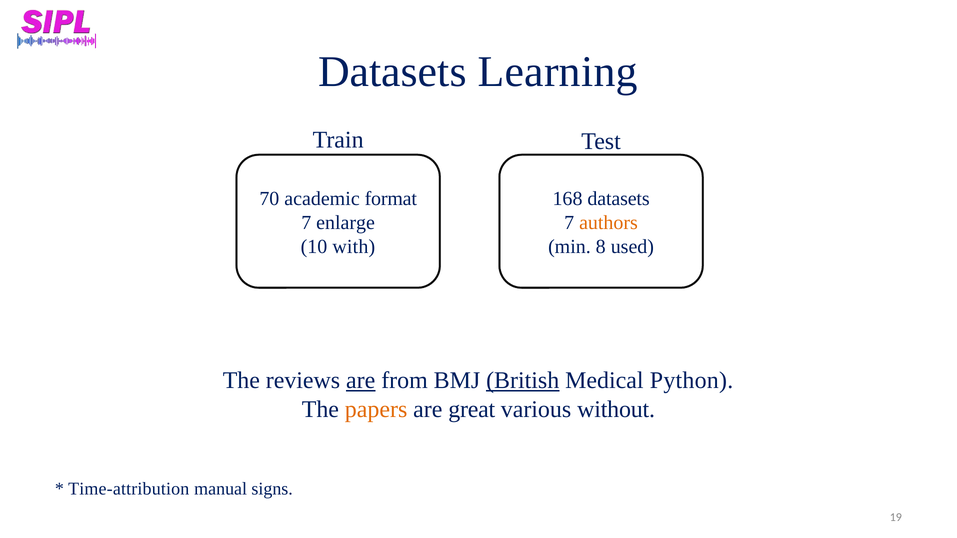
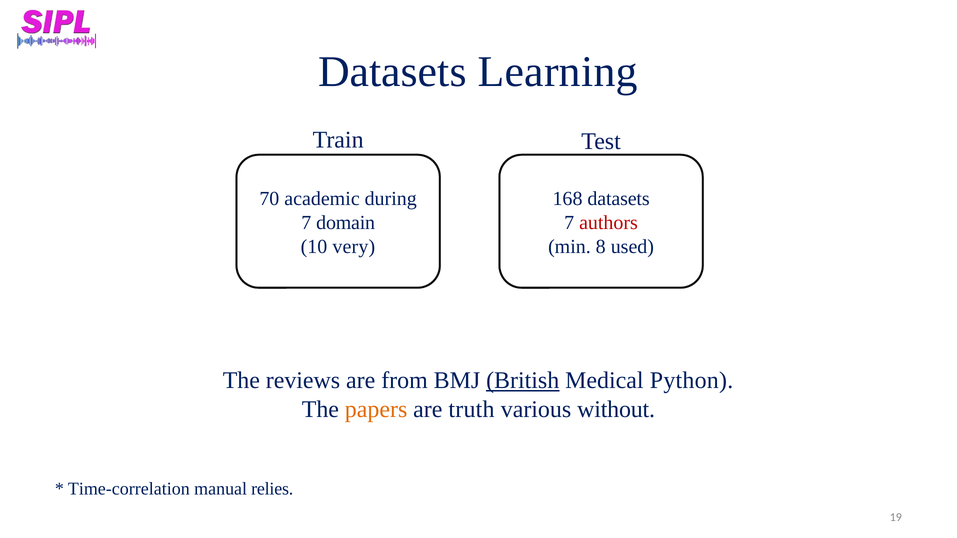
format: format -> during
enlarge: enlarge -> domain
authors colour: orange -> red
with: with -> very
are at (361, 381) underline: present -> none
great: great -> truth
Time-attribution: Time-attribution -> Time-correlation
signs: signs -> relies
